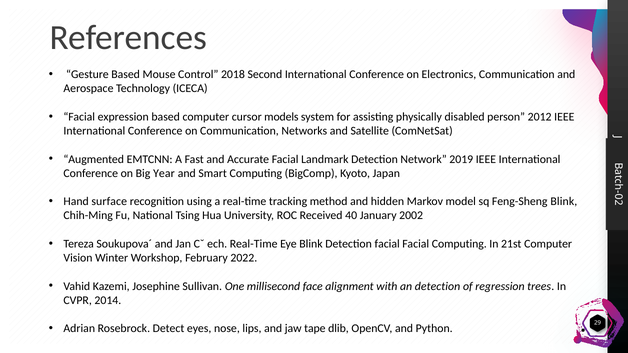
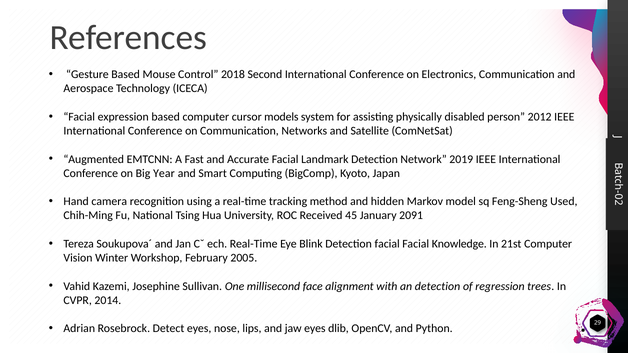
surface: surface -> camera
Feng-Sheng Blink: Blink -> Used
40: 40 -> 45
2002: 2002 -> 2091
Facial Computing: Computing -> Knowledge
2022: 2022 -> 2005
jaw tape: tape -> eyes
